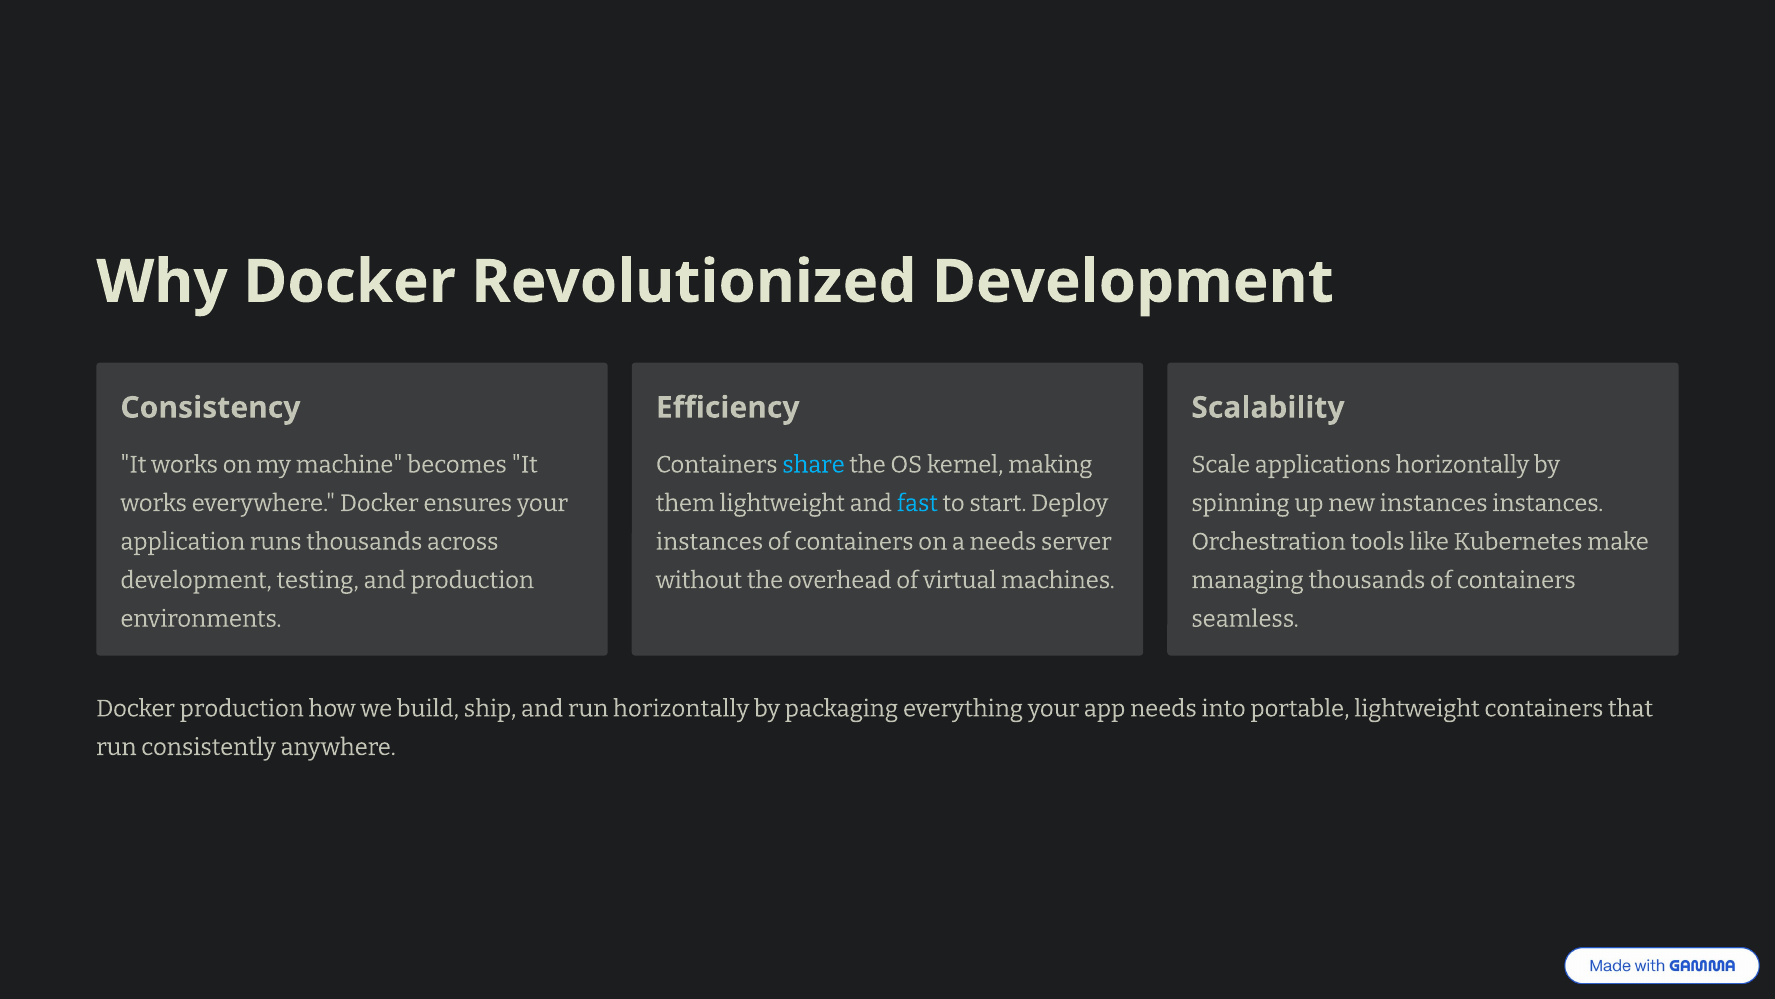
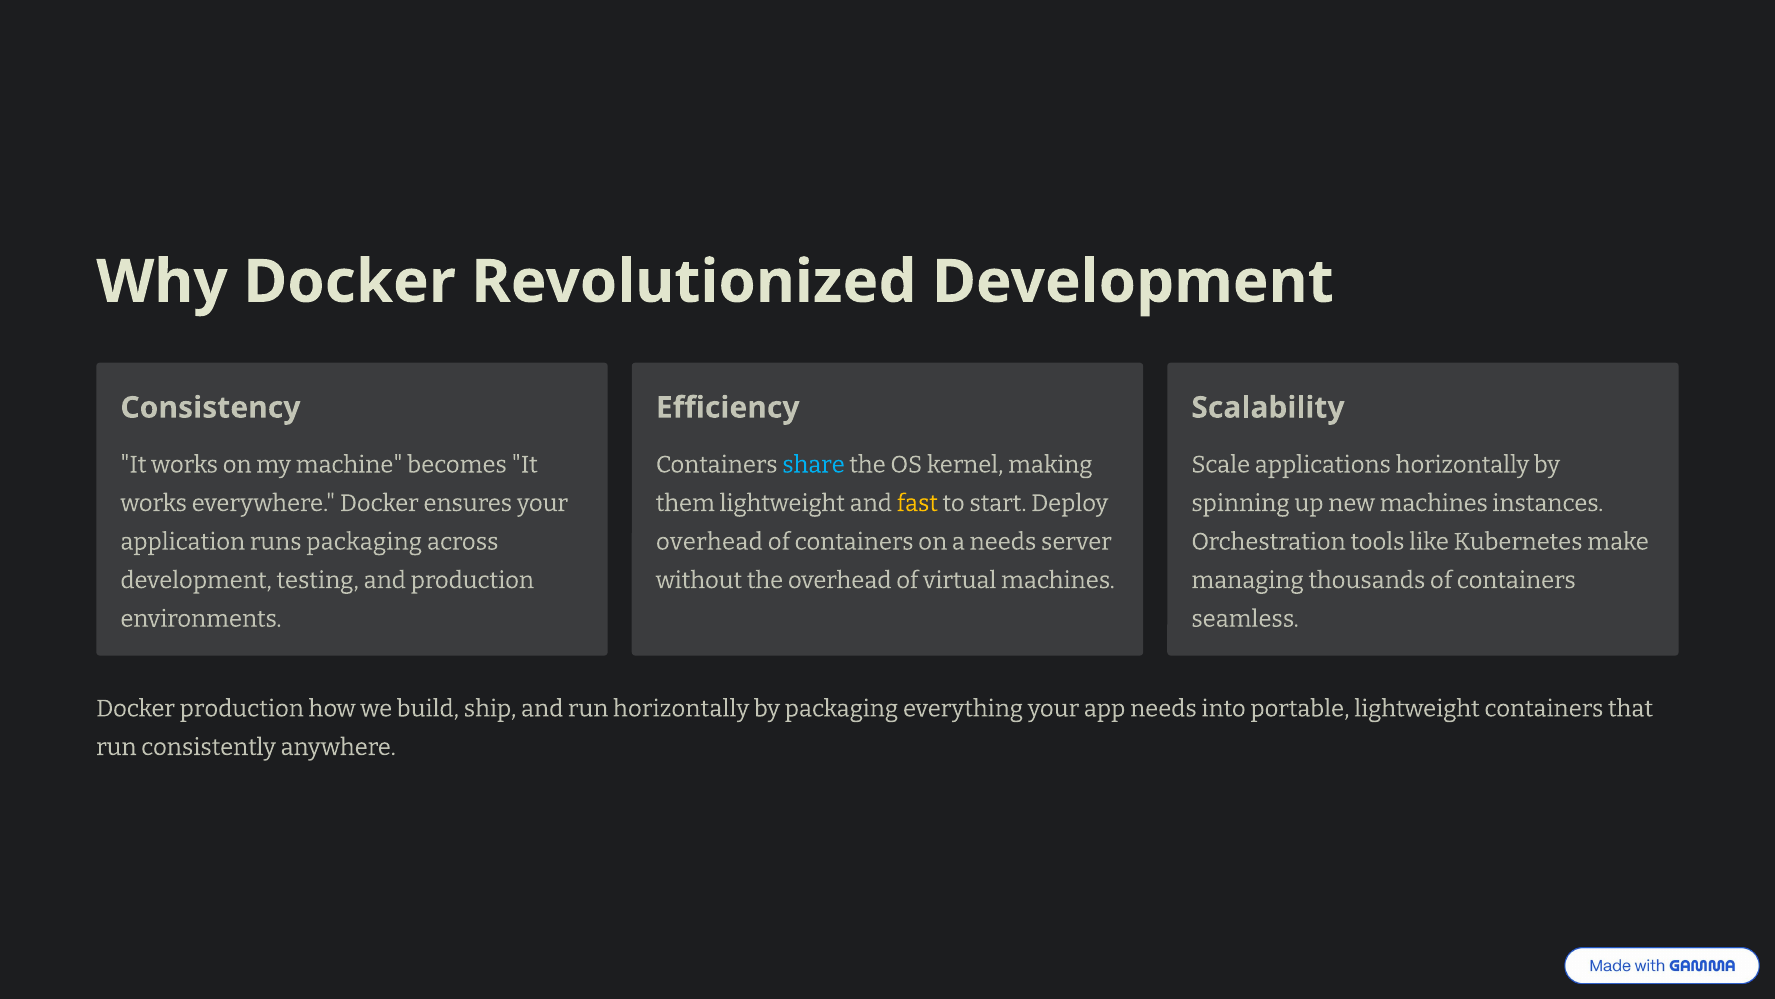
fast colour: light blue -> yellow
new instances: instances -> machines
runs thousands: thousands -> packaging
instances at (710, 541): instances -> overhead
